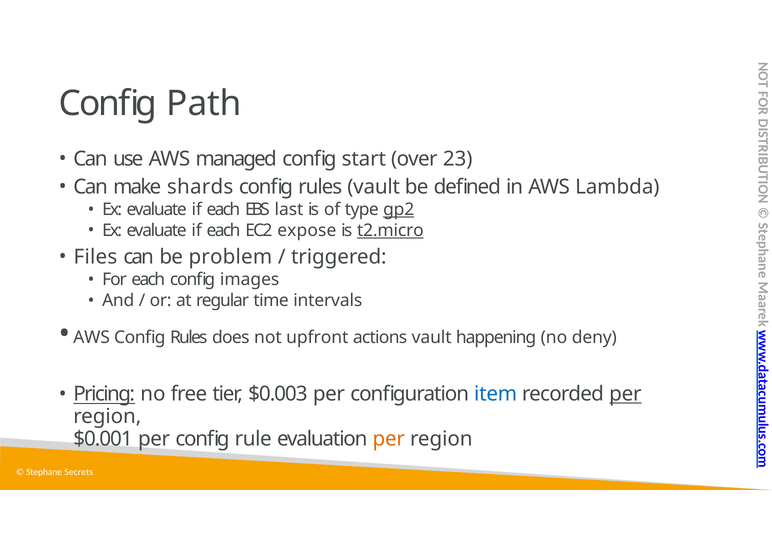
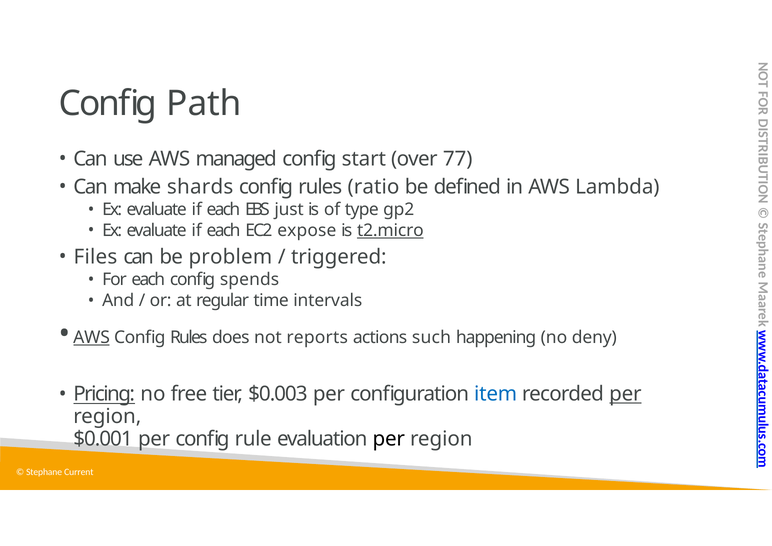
23: 23 -> 77
rules vault: vault -> ratio
last: last -> just
gp2 underline: present -> none
images: images -> spends
AWS at (92, 338) underline: none -> present
upfront: upfront -> reports
actions vault: vault -> such
per at (389, 439) colour: orange -> black
Secrets: Secrets -> Current
